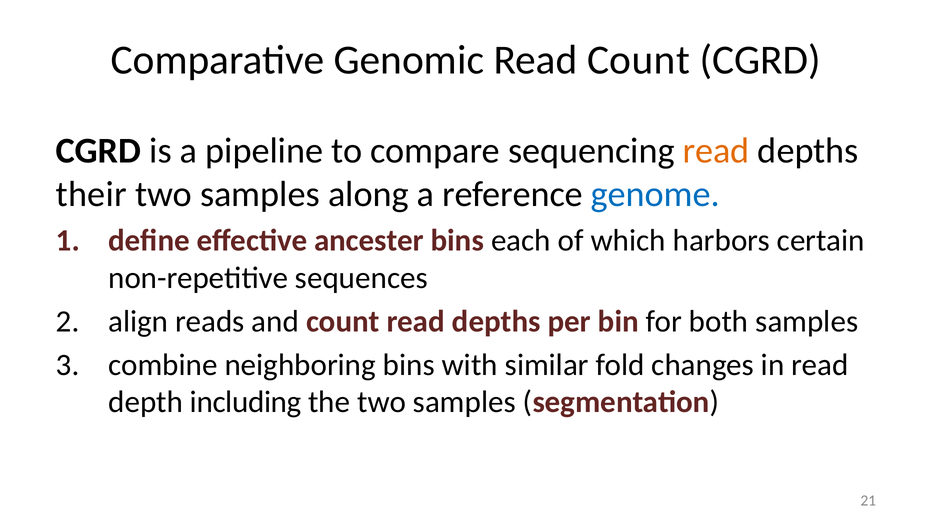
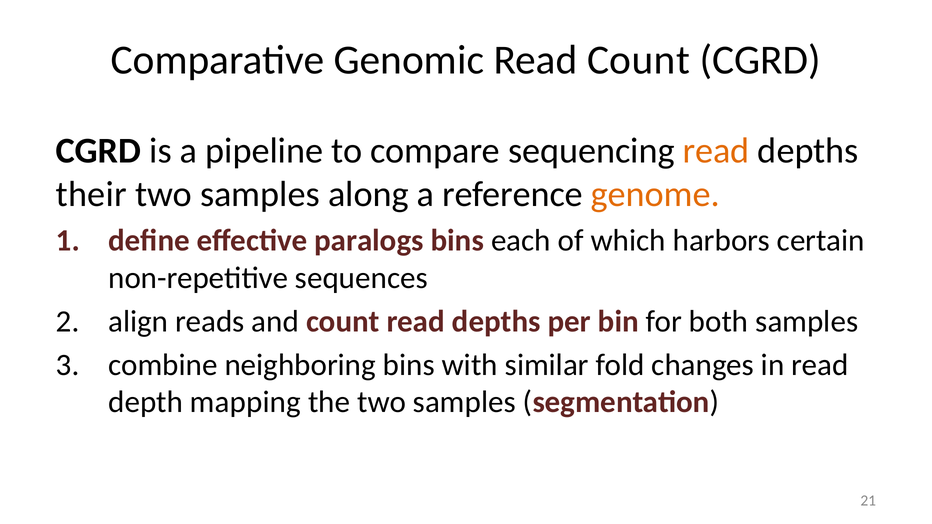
genome colour: blue -> orange
ancester: ancester -> paralogs
including: including -> mapping
